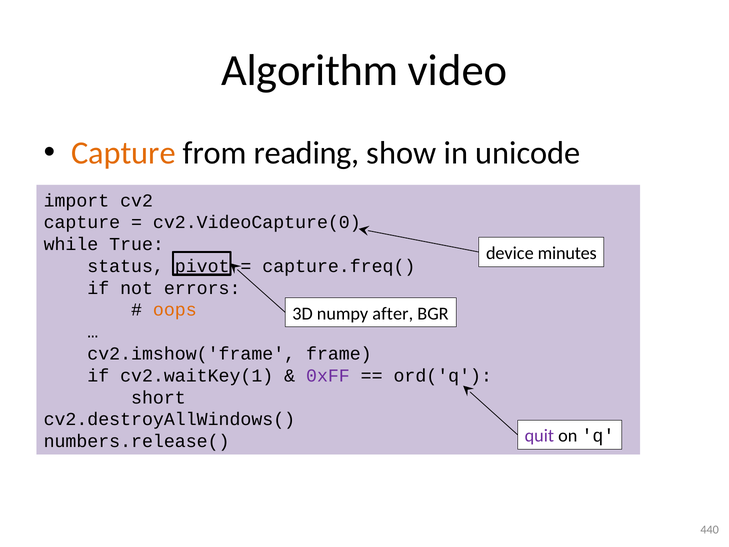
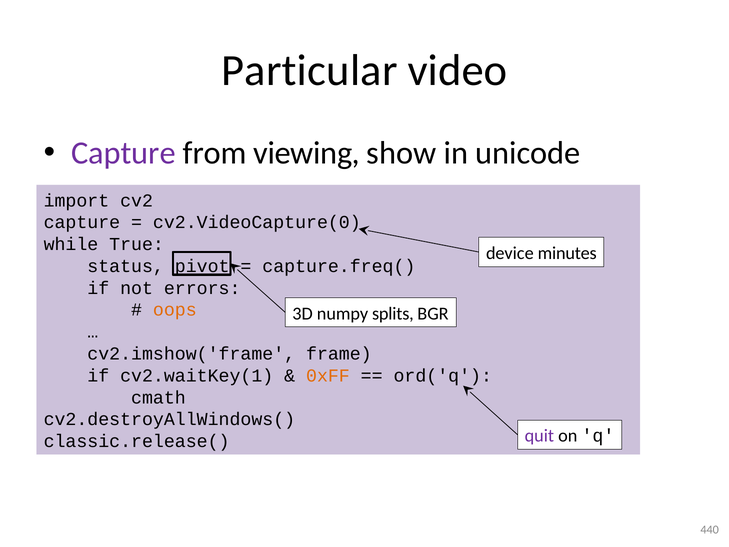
Algorithm: Algorithm -> Particular
Capture at (123, 153) colour: orange -> purple
reading: reading -> viewing
after: after -> splits
0xFF colour: purple -> orange
short: short -> cmath
numbers.release(: numbers.release( -> classic.release(
